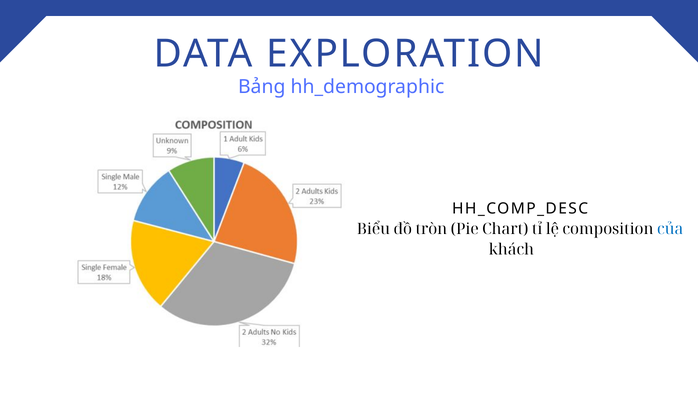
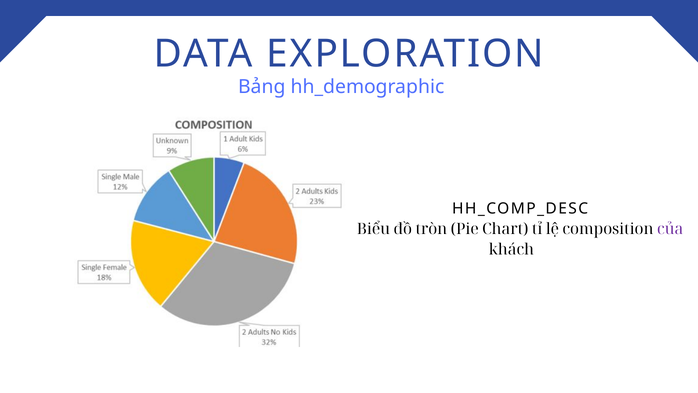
của colour: blue -> purple
